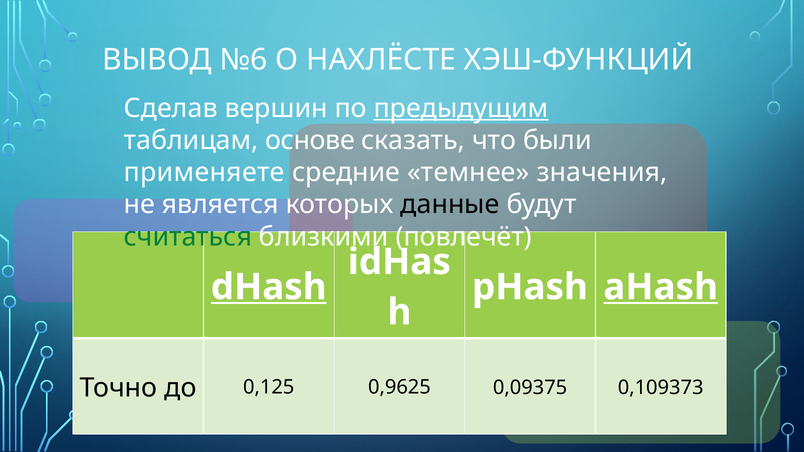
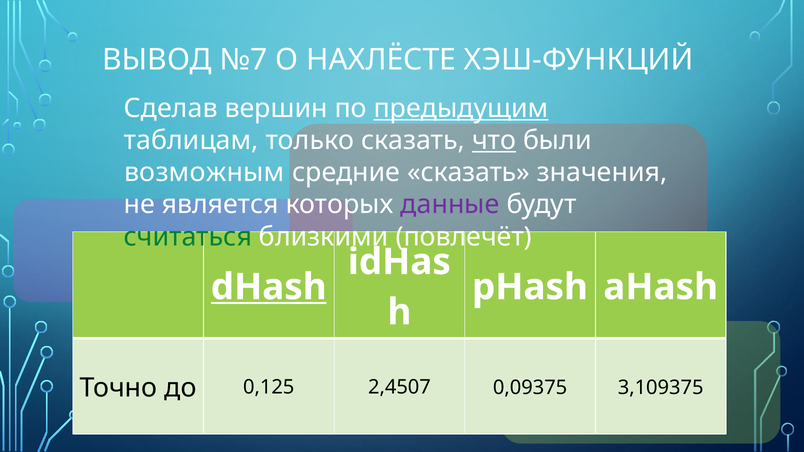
№6: №6 -> №7
основе: основе -> только
что underline: none -> present
применяете: применяете -> возможным
средние темнее: темнее -> сказать
данные colour: black -> purple
aHash underline: present -> none
0,9625: 0,9625 -> 2,4507
0,109373: 0,109373 -> 3,109375
